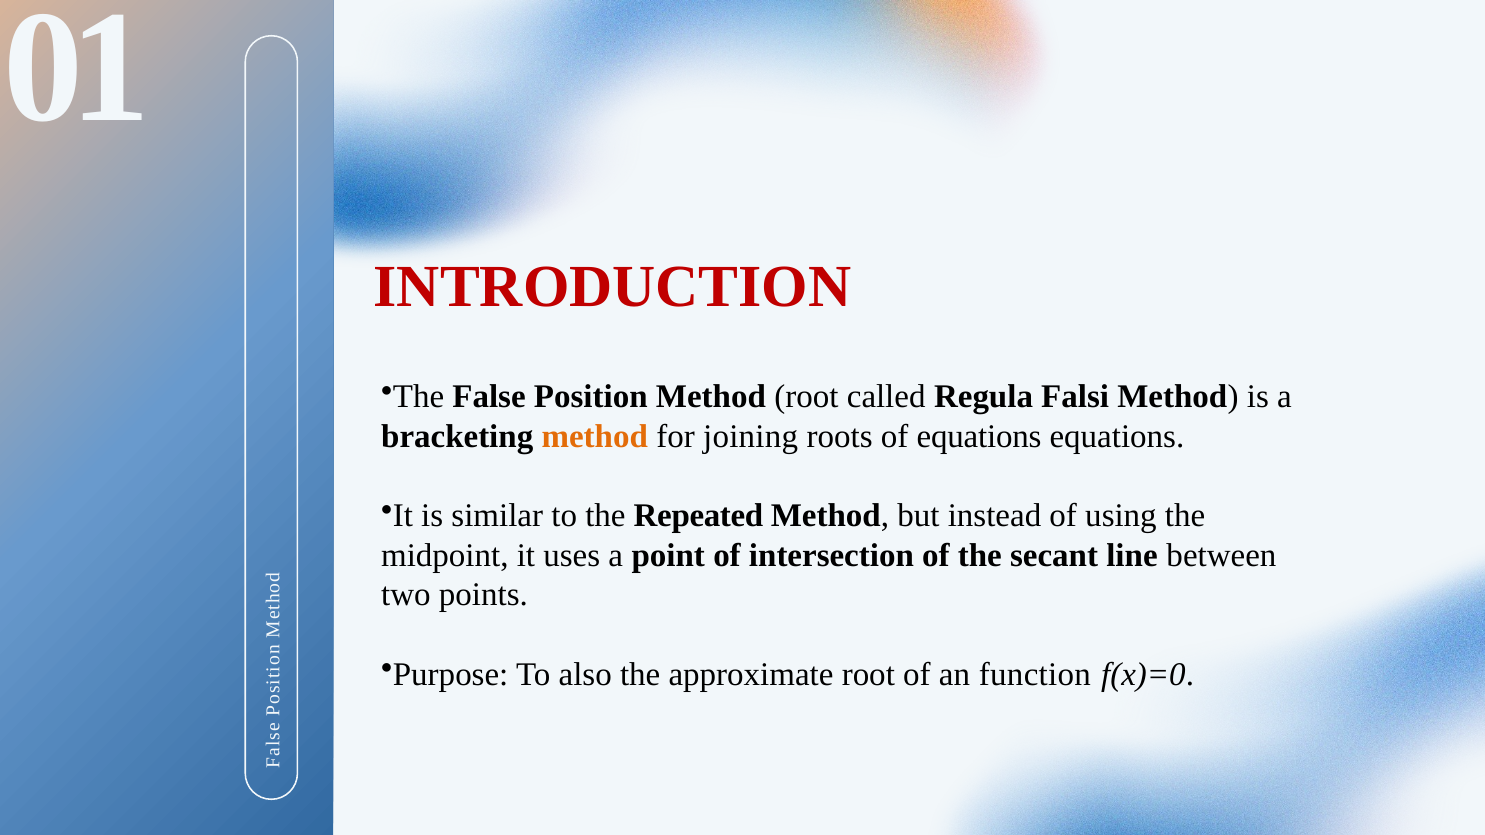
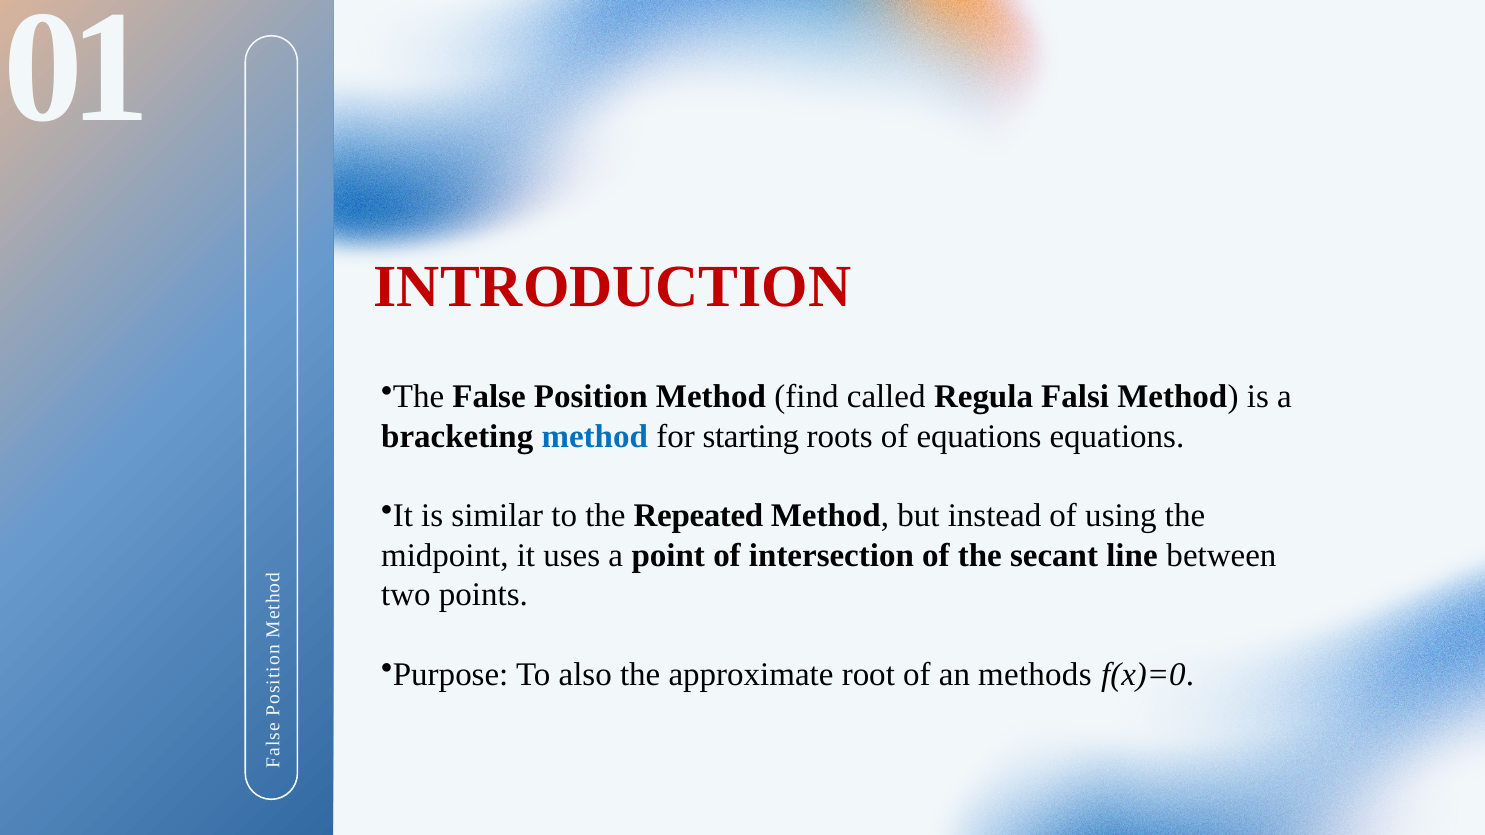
Method root: root -> find
method at (595, 437) colour: orange -> blue
joining: joining -> starting
function: function -> methods
